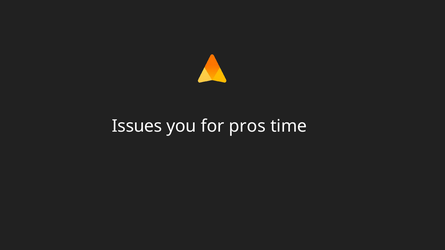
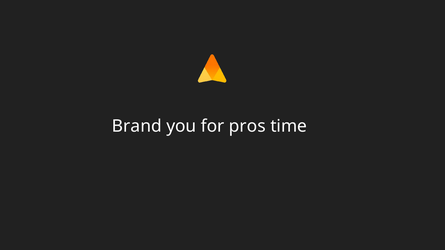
Issues: Issues -> Brand
